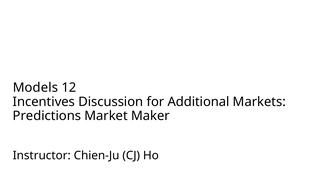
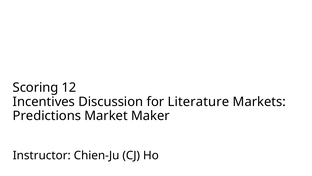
Models: Models -> Scoring
Additional: Additional -> Literature
